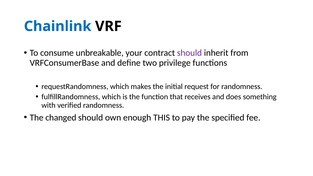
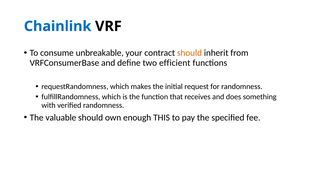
should at (189, 53) colour: purple -> orange
privilege: privilege -> efficient
changed: changed -> valuable
